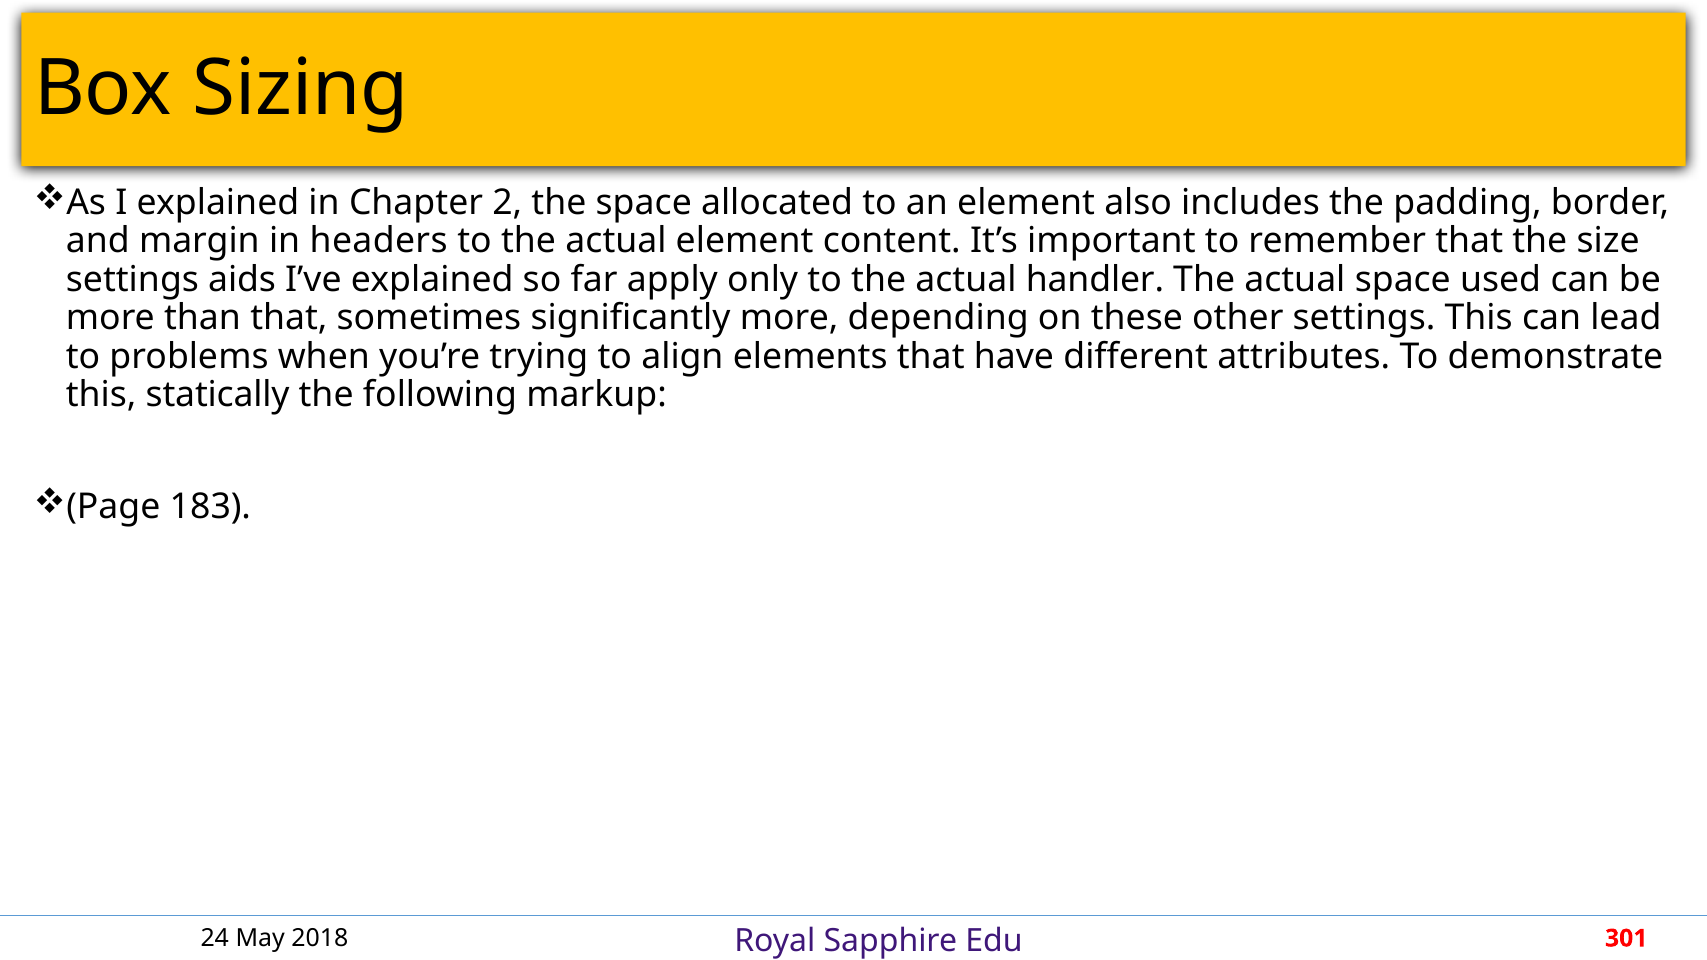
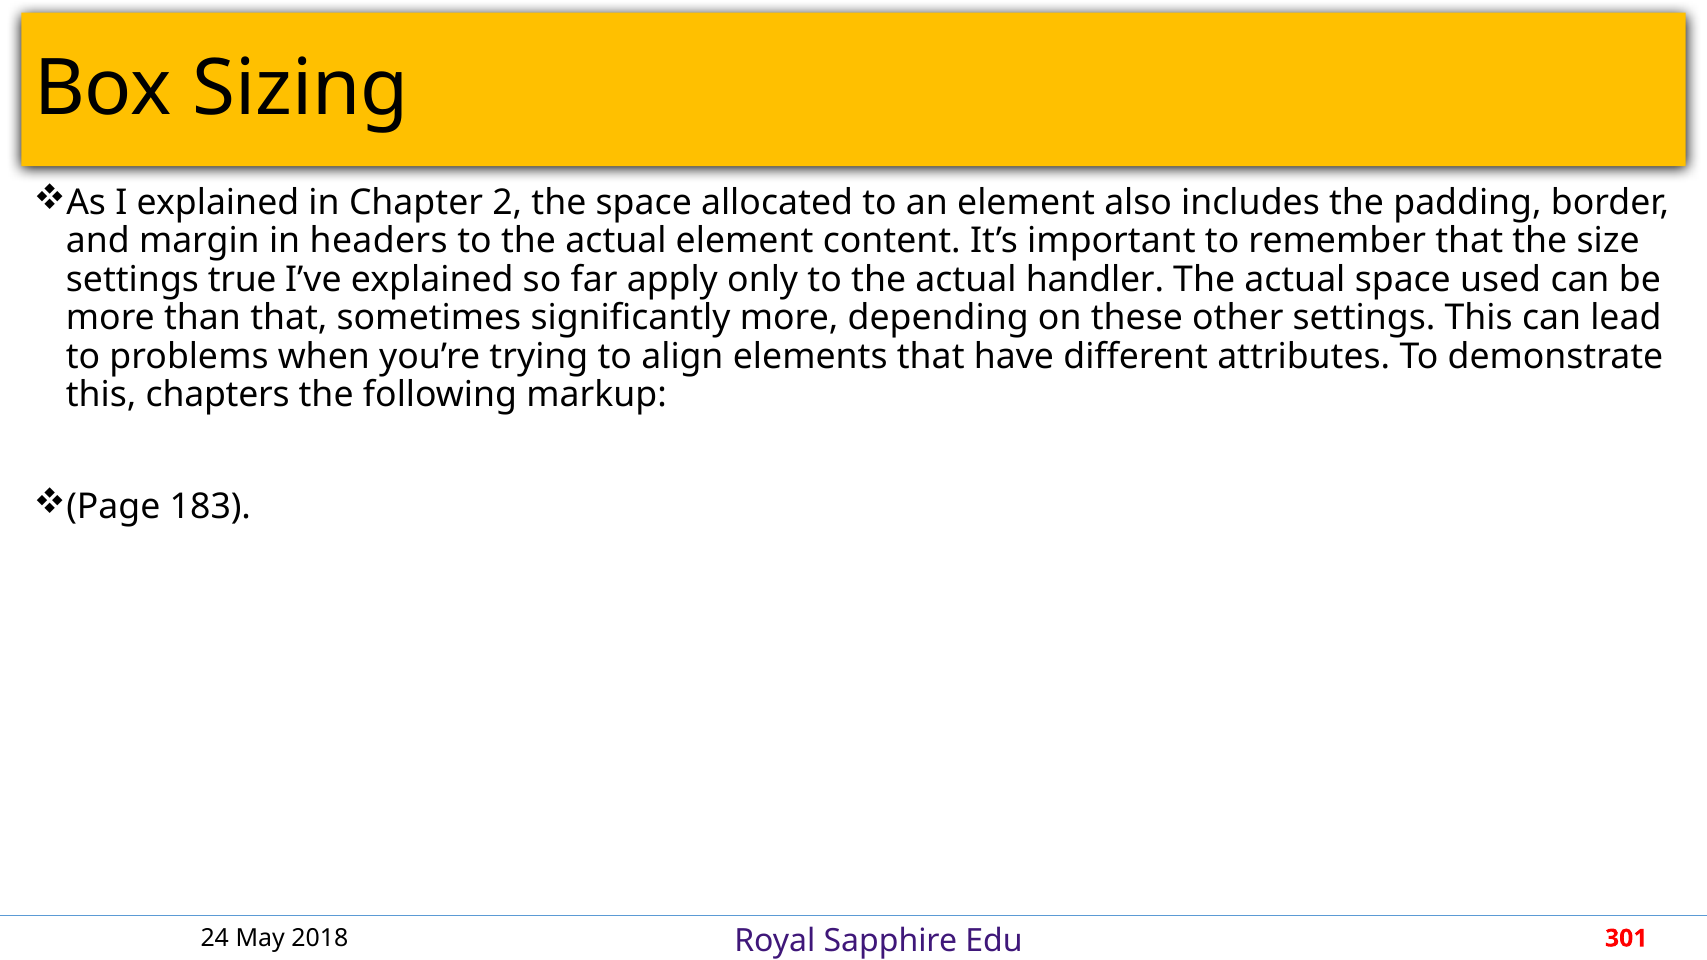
aids: aids -> true
statically: statically -> chapters
